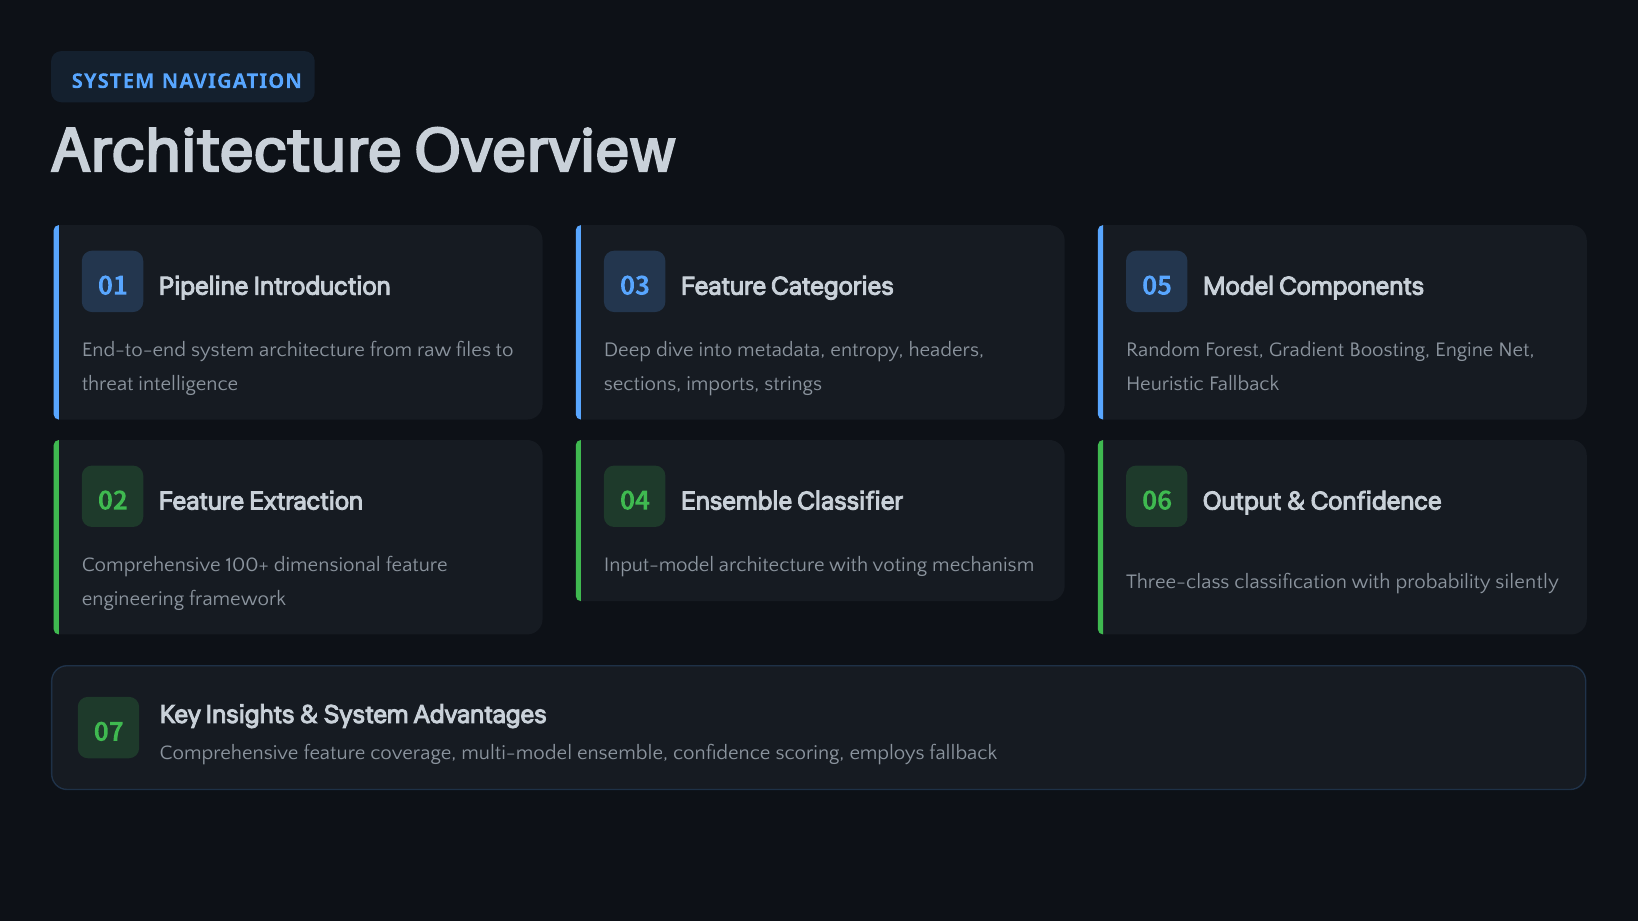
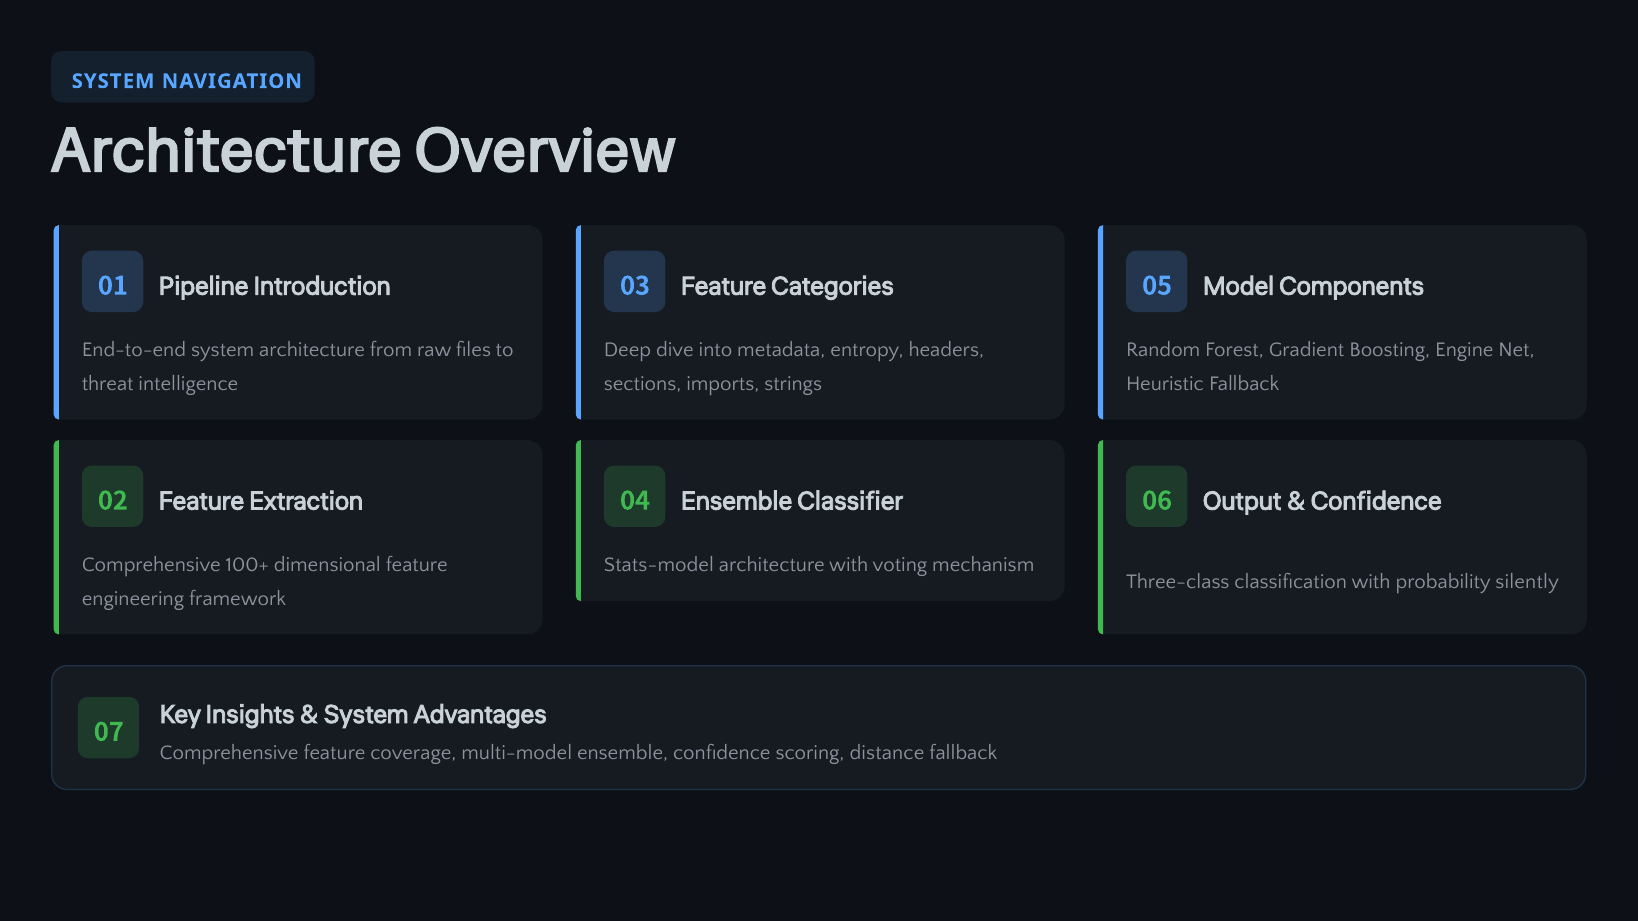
Input-model: Input-model -> Stats-model
employs: employs -> distance
